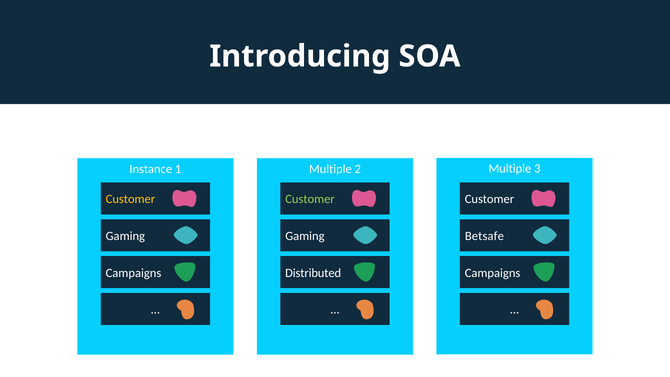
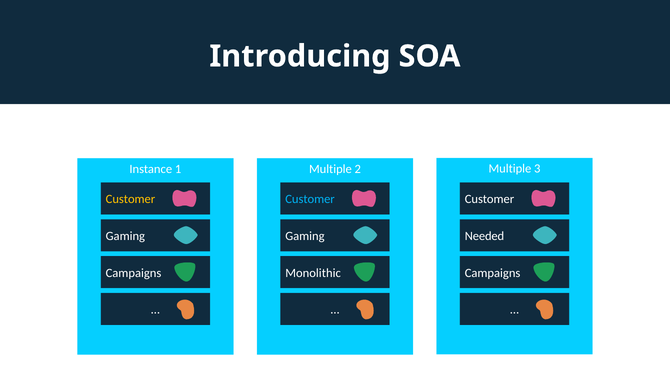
Customer at (310, 199) colour: light green -> light blue
Betsafe: Betsafe -> Needed
Distributed: Distributed -> Monolithic
